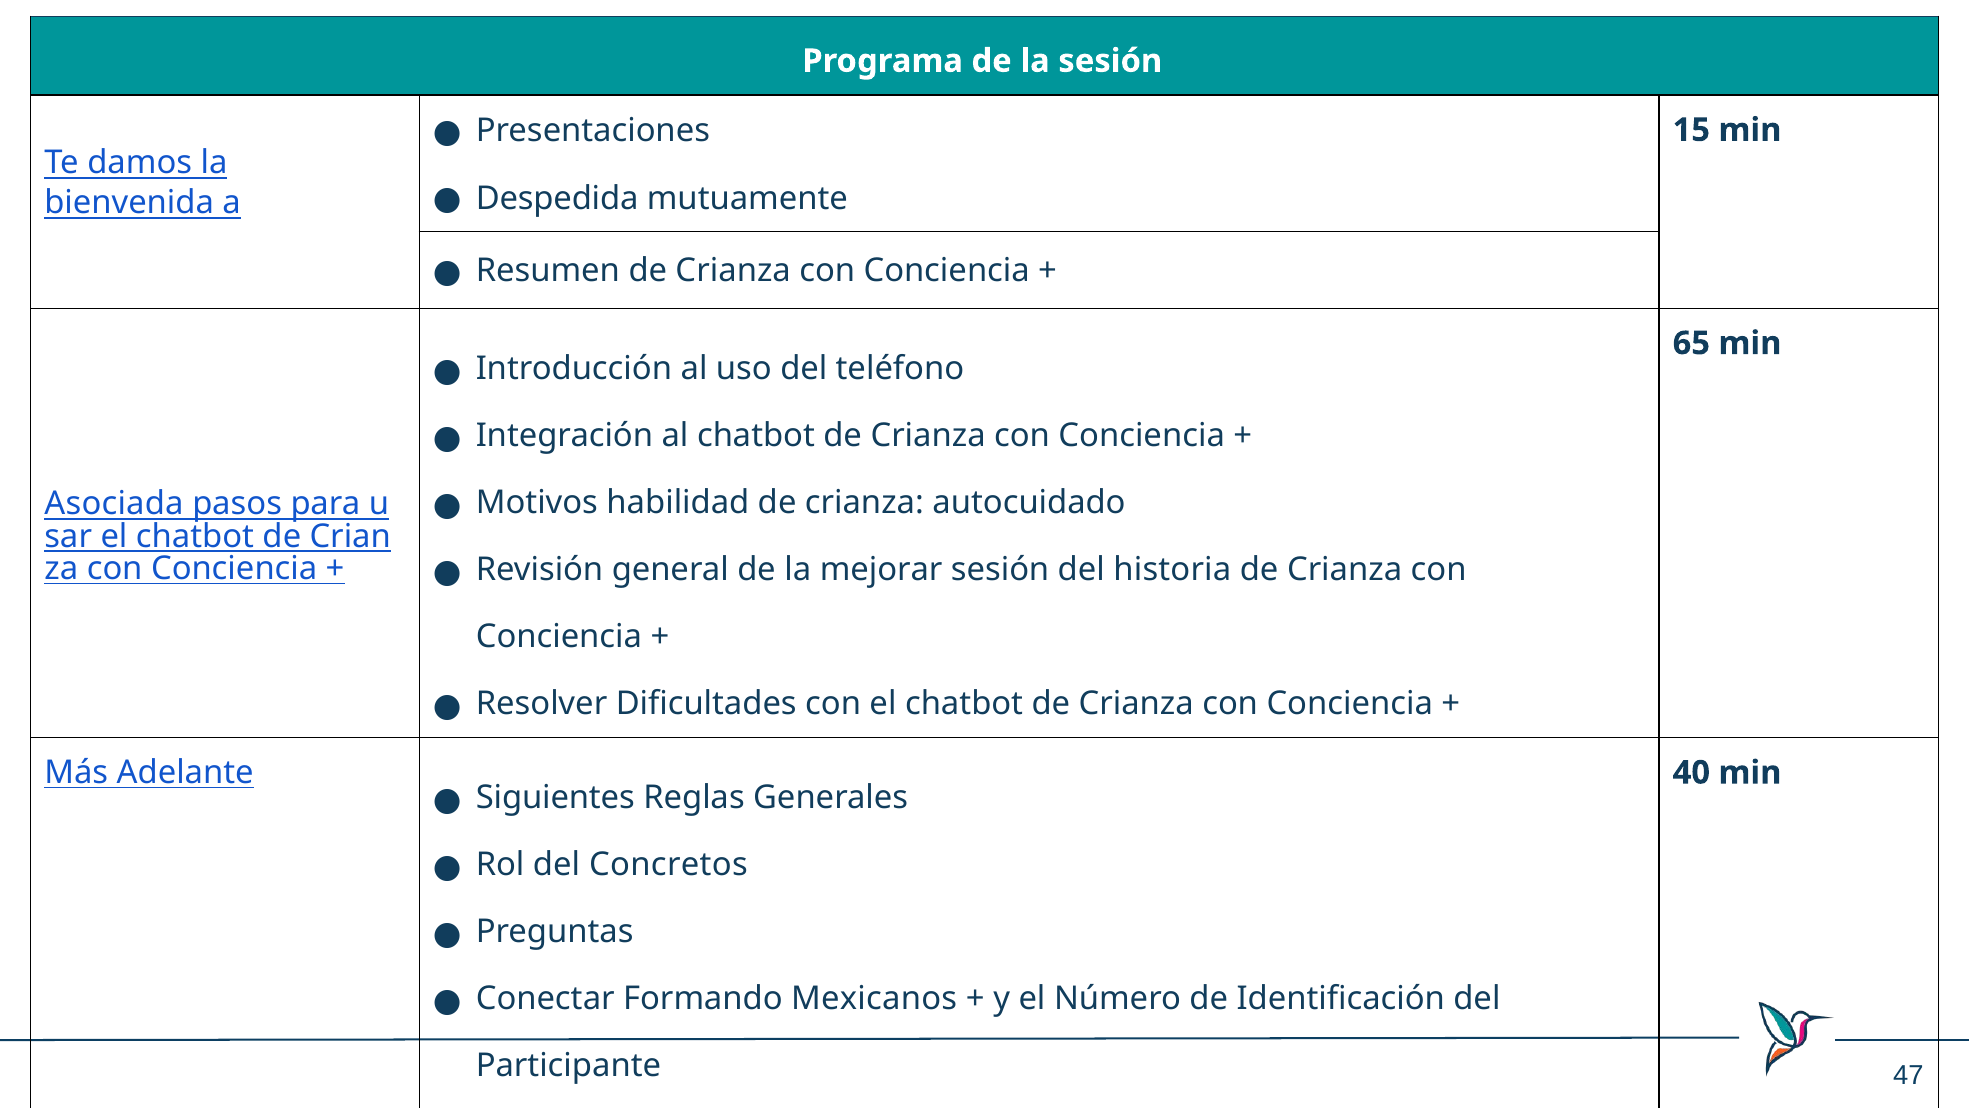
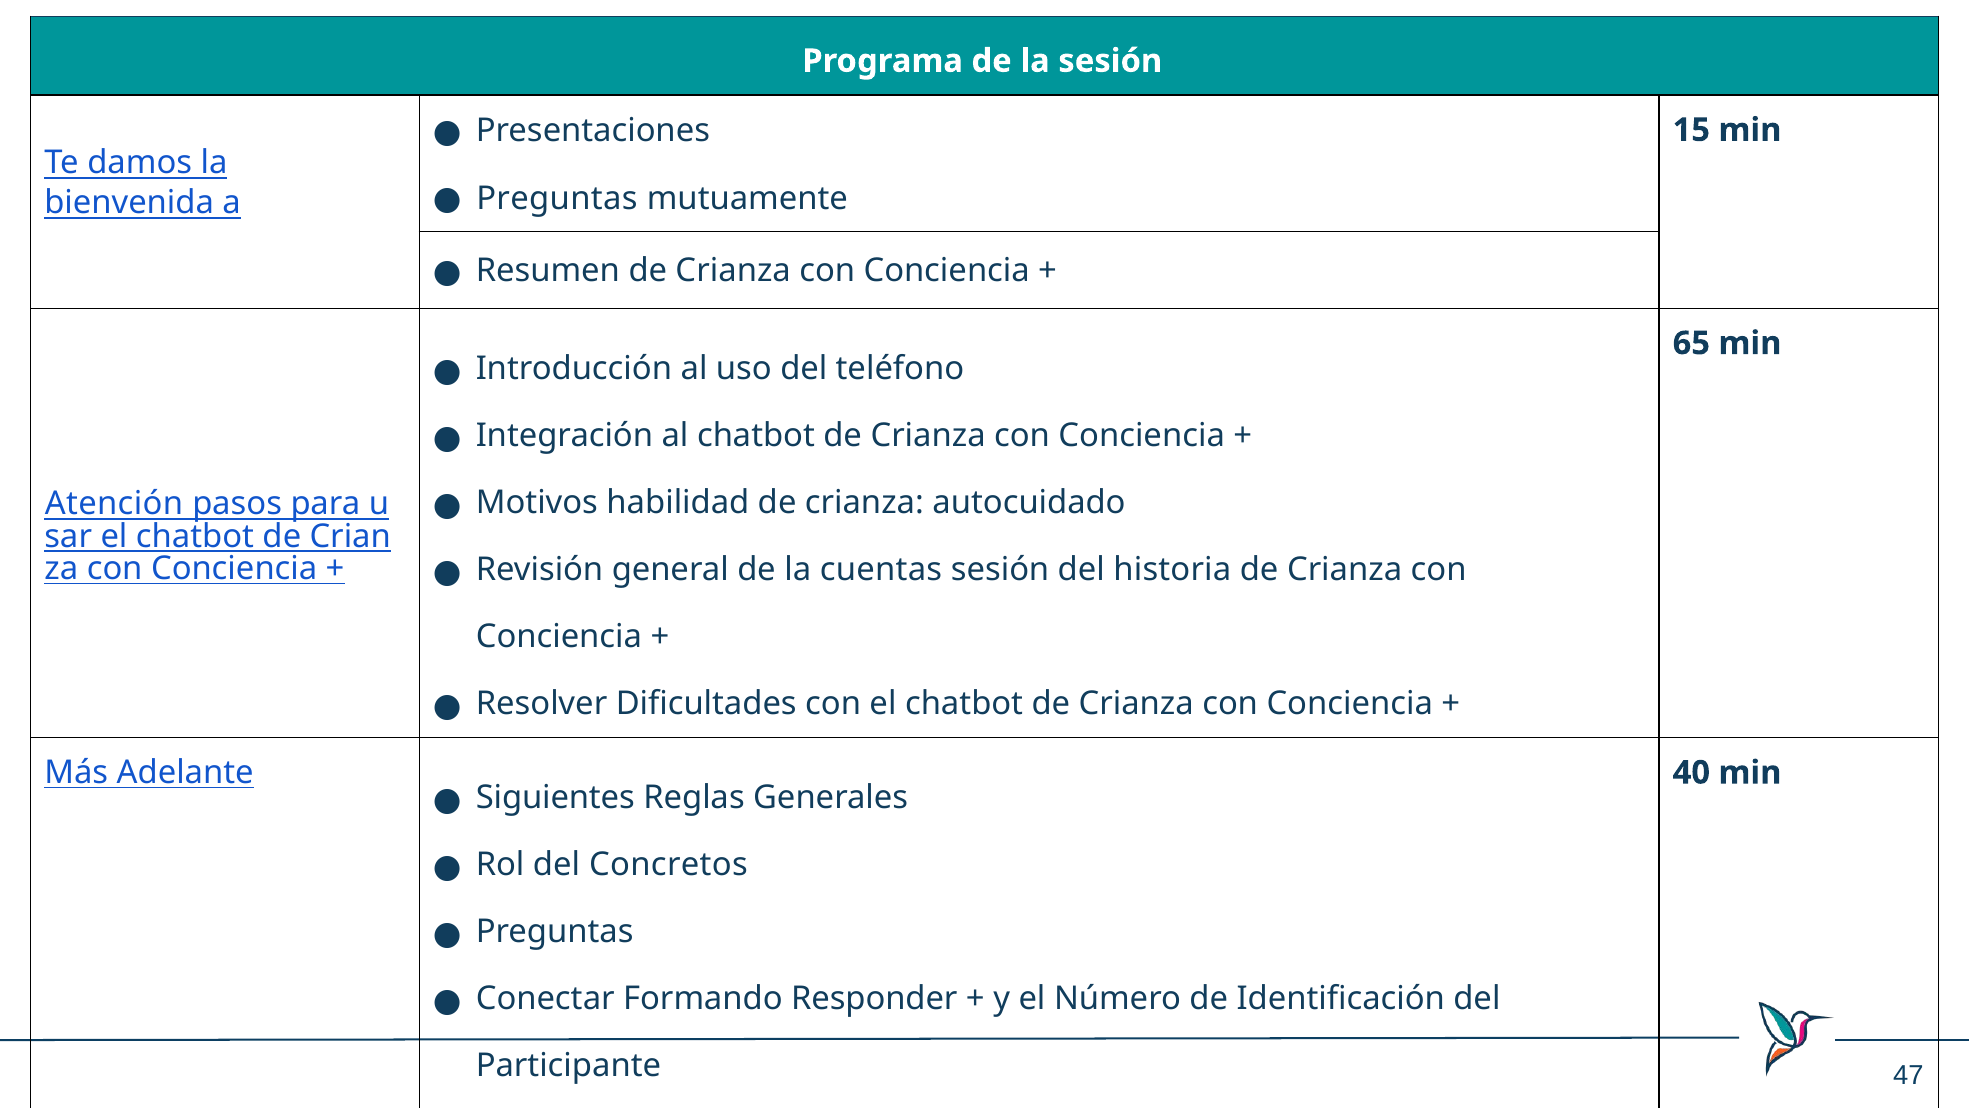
Despedida at (557, 198): Despedida -> Preguntas
Asociada: Asociada -> Atención
mejorar: mejorar -> cuentas
Mexicanos: Mexicanos -> Responder
